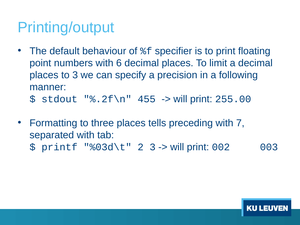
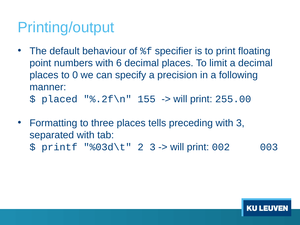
to 3: 3 -> 0
stdout: stdout -> placed
455: 455 -> 155
with 7: 7 -> 3
